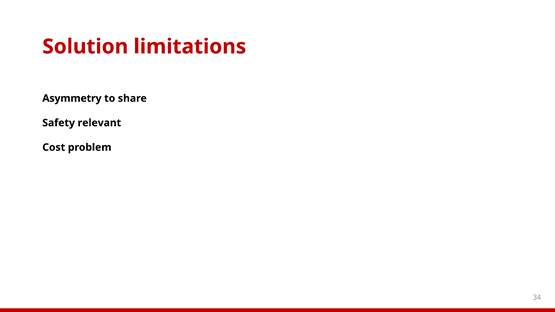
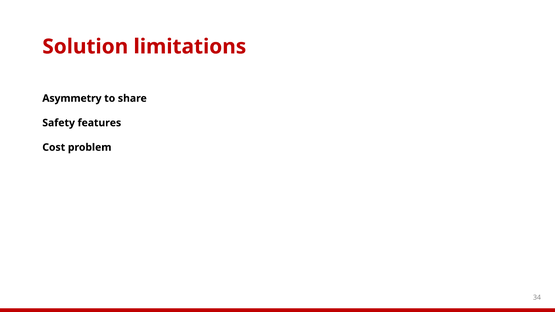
relevant: relevant -> features
